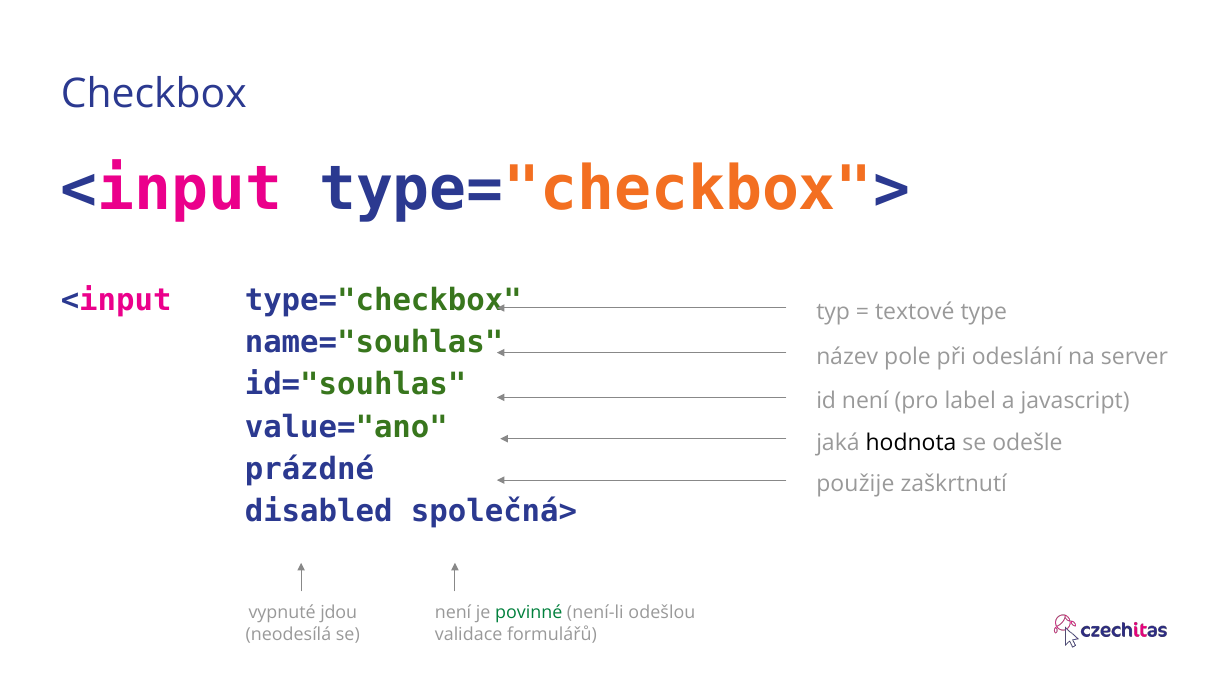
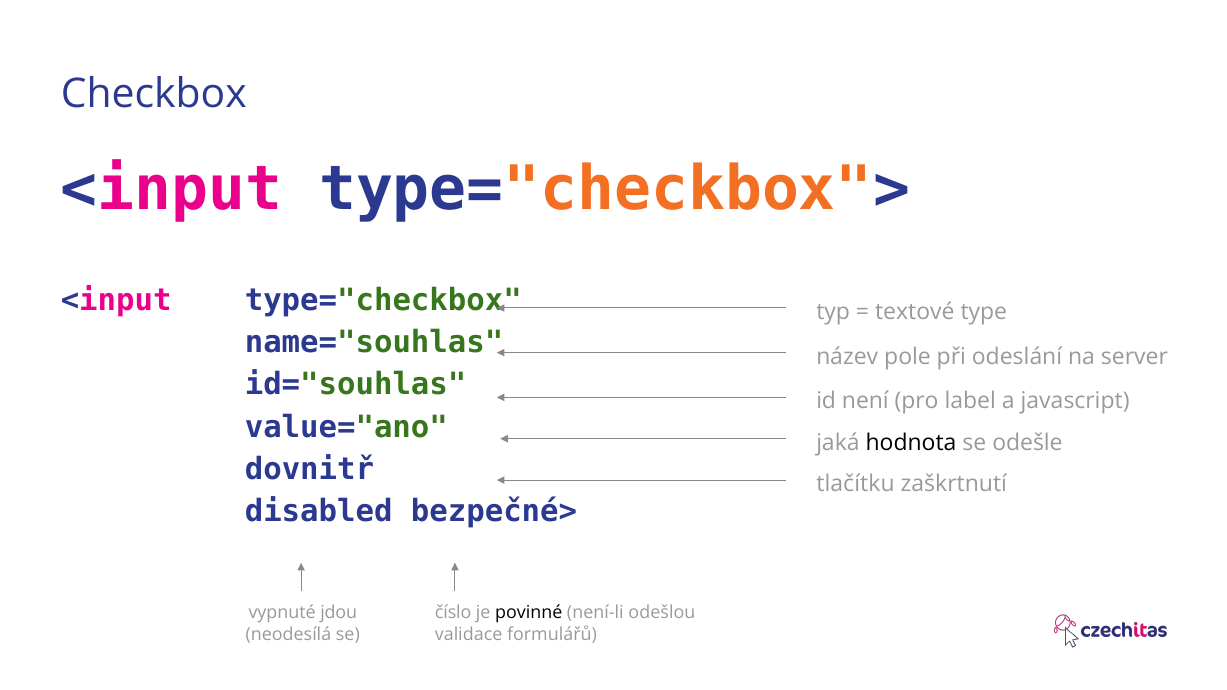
prázdné: prázdné -> dovnitř
použije: použije -> tlačítku
společná>: společná> -> bezpečné>
není at (453, 613): není -> číslo
povinné colour: green -> black
